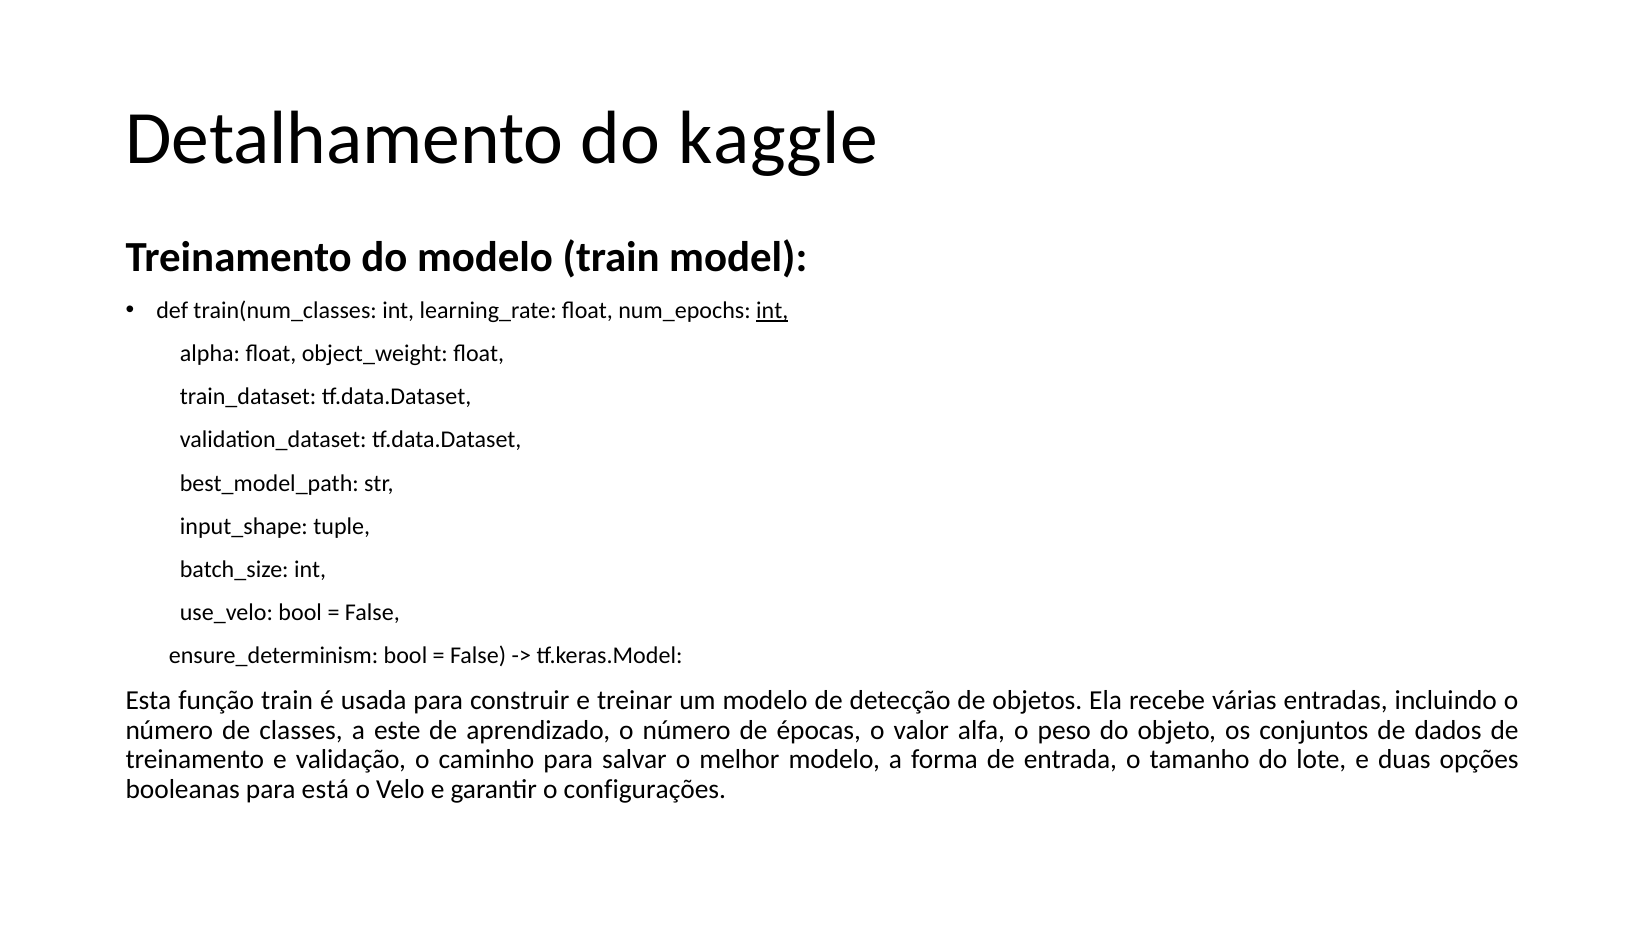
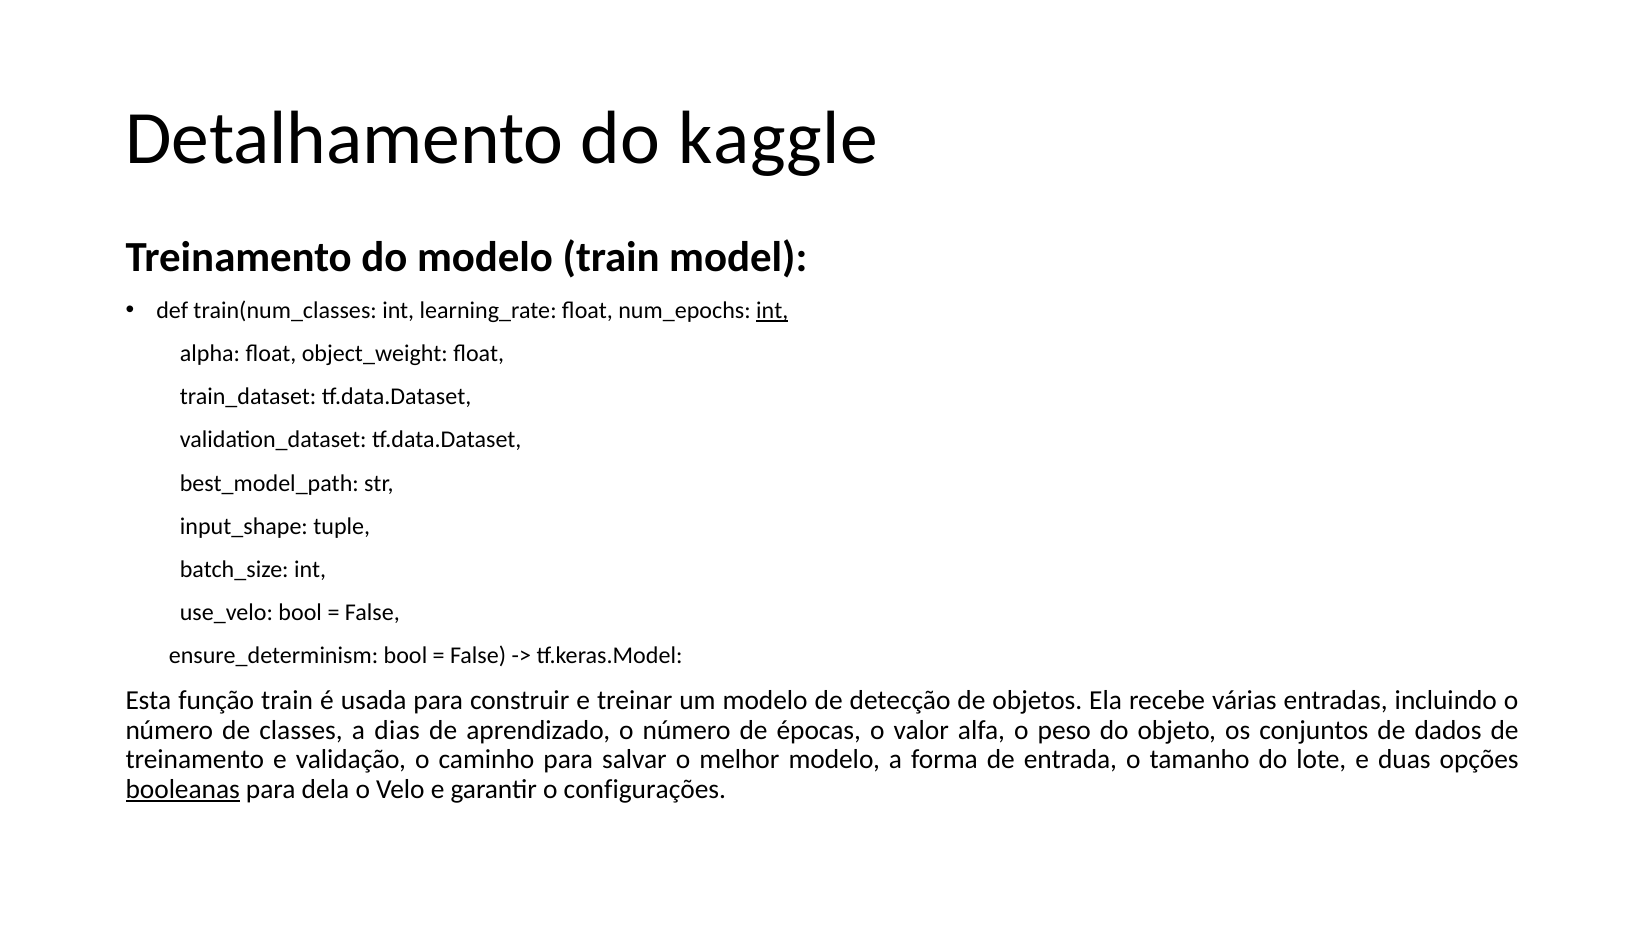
este: este -> dias
booleanas underline: none -> present
está: está -> dela
